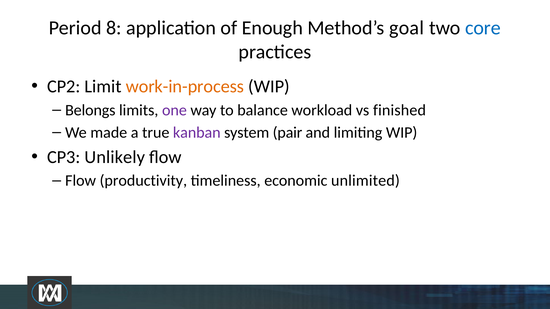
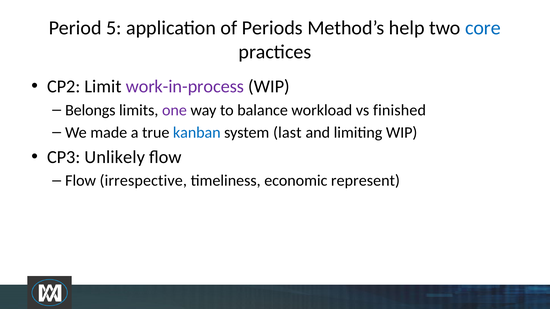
8: 8 -> 5
Enough: Enough -> Periods
goal: goal -> help
work-in-process colour: orange -> purple
kanban colour: purple -> blue
pair: pair -> last
productivity: productivity -> irrespective
unlimited: unlimited -> represent
